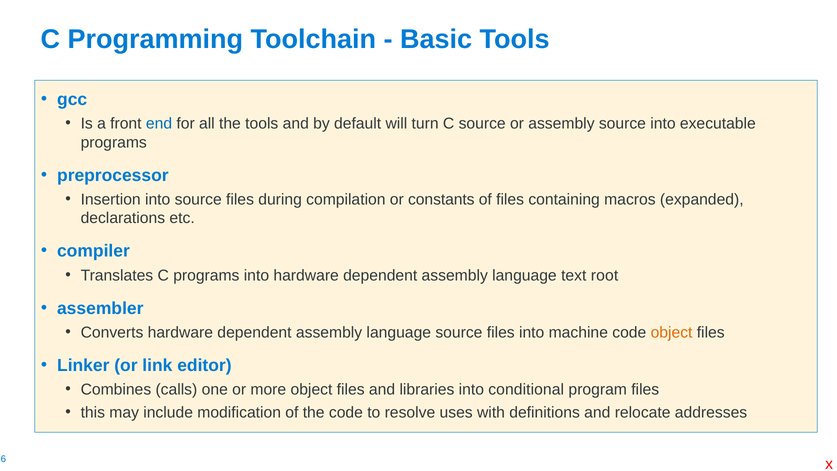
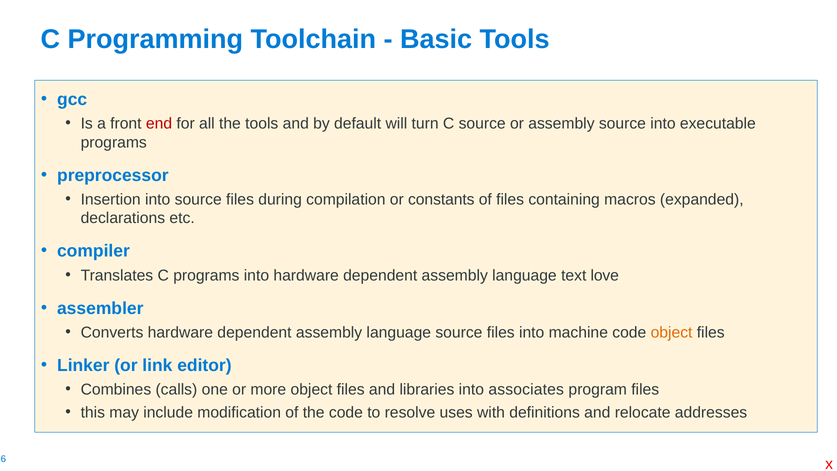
end colour: blue -> red
root: root -> love
conditional: conditional -> associates
